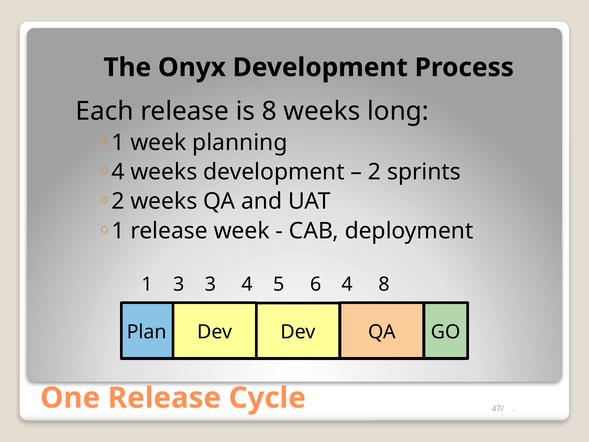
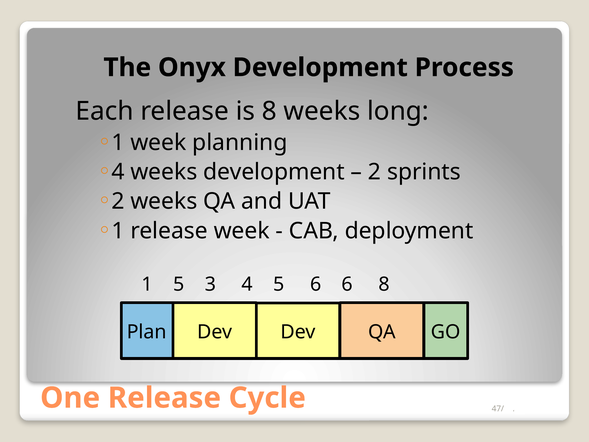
1 3: 3 -> 5
6 4: 4 -> 6
